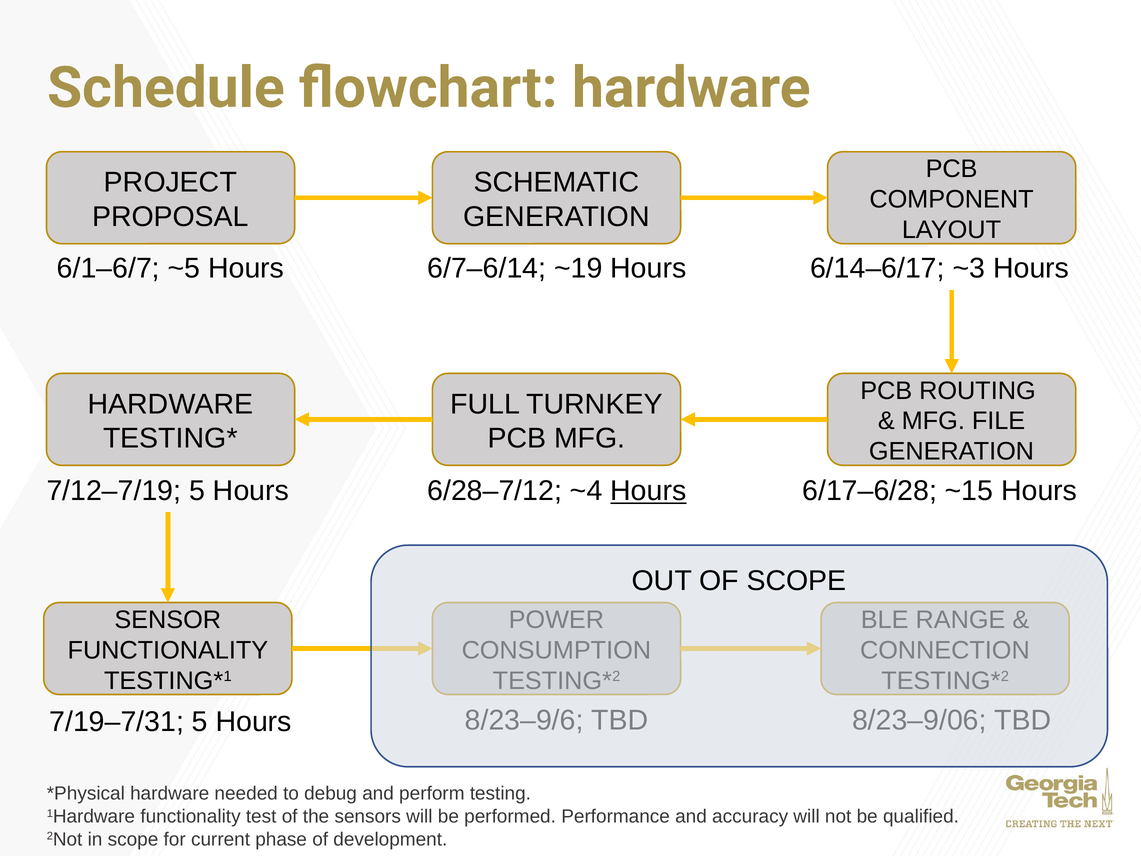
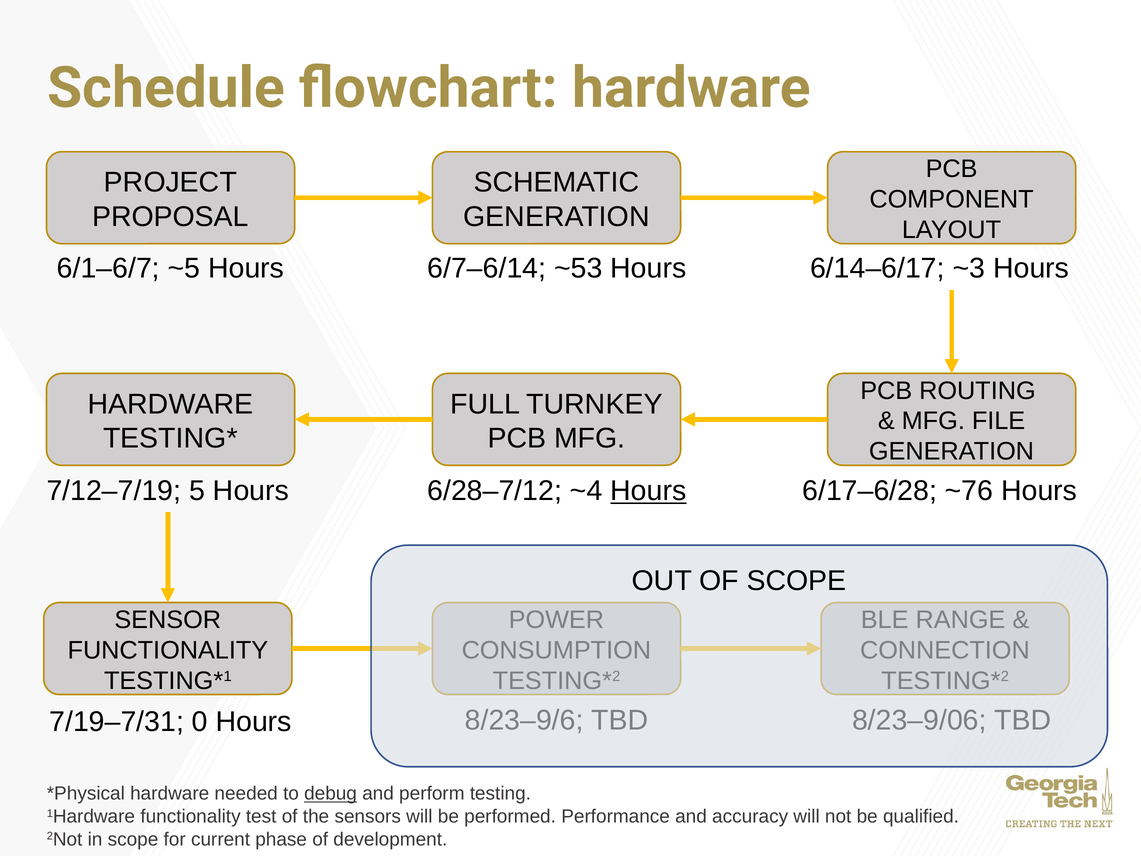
~19: ~19 -> ~53
~15: ~15 -> ~76
7/19–7/31 5: 5 -> 0
debug underline: none -> present
